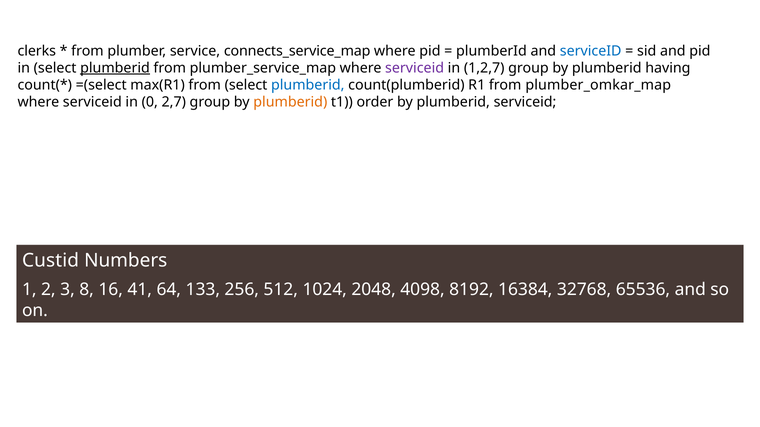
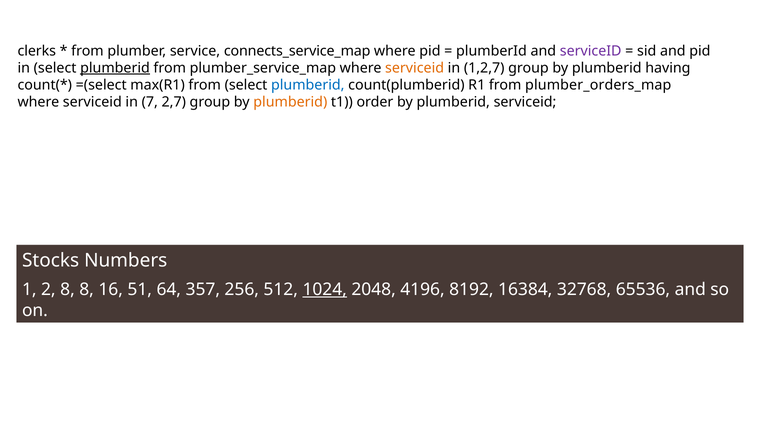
serviceID at (591, 51) colour: blue -> purple
serviceid at (415, 68) colour: purple -> orange
plumber_omkar_map: plumber_omkar_map -> plumber_orders_map
0: 0 -> 7
Custid: Custid -> Stocks
2 3: 3 -> 8
41: 41 -> 51
133: 133 -> 357
1024 underline: none -> present
4098: 4098 -> 4196
